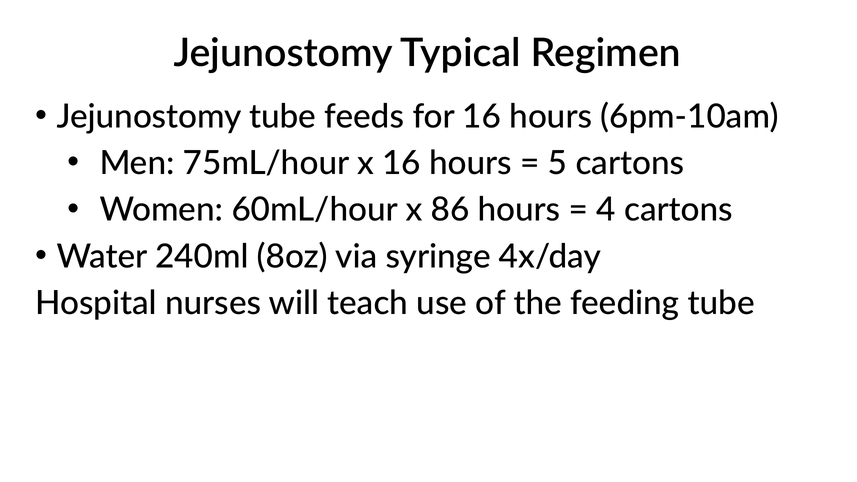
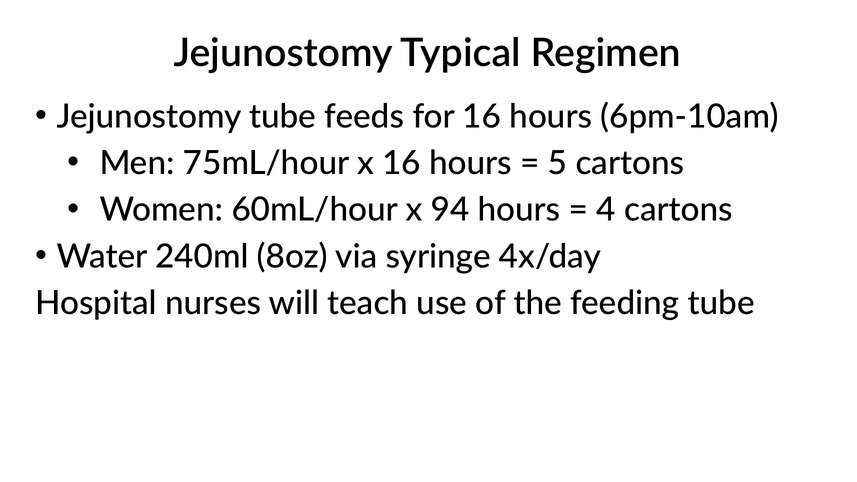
86: 86 -> 94
